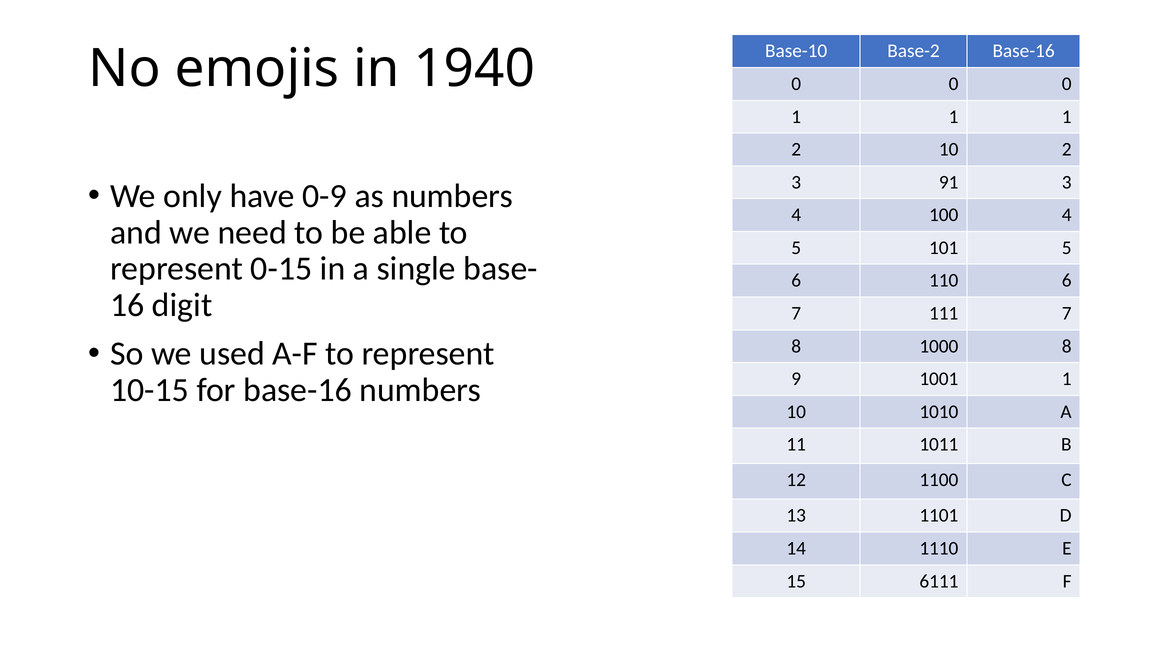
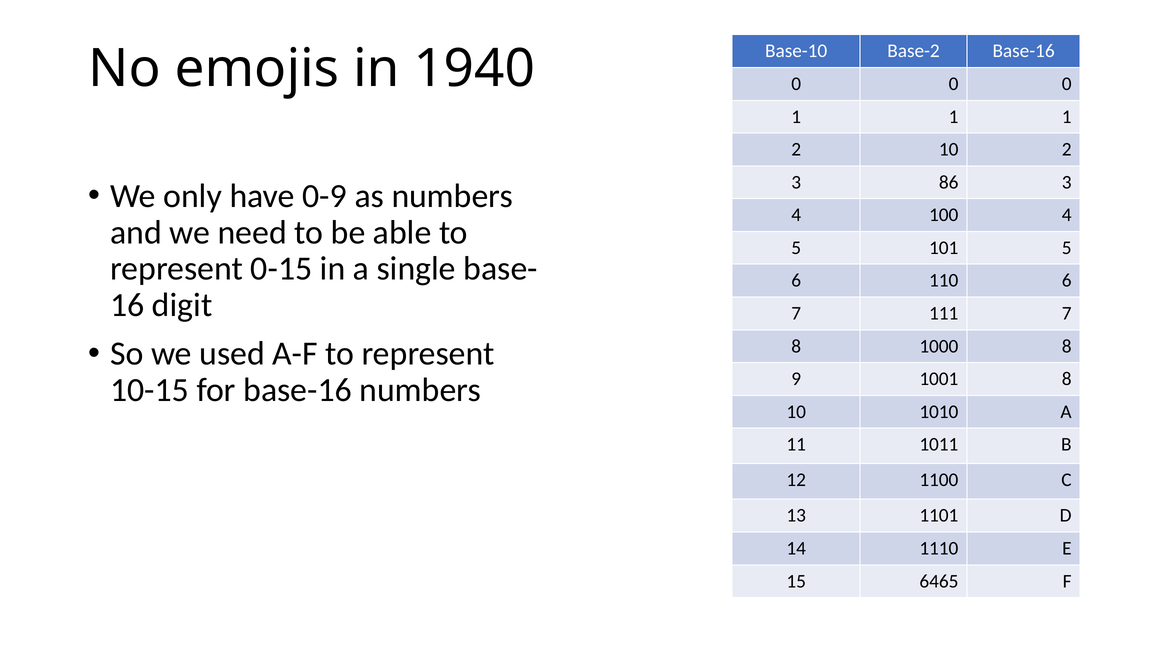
91: 91 -> 86
1001 1: 1 -> 8
6111: 6111 -> 6465
